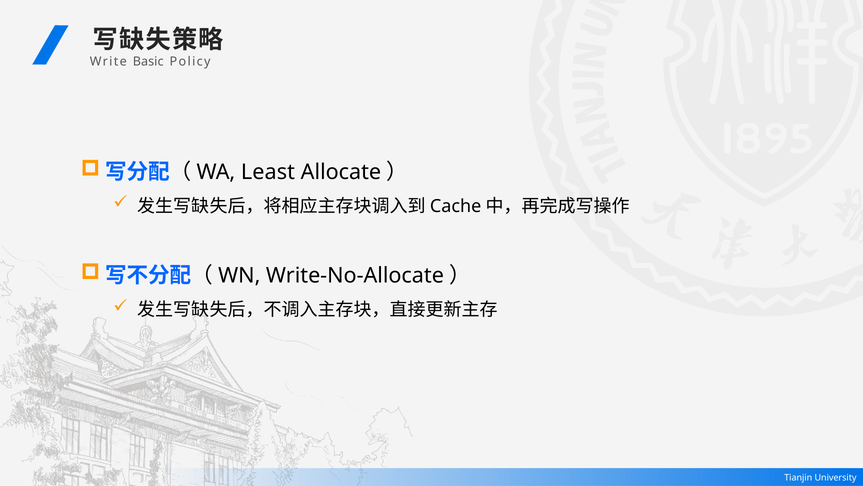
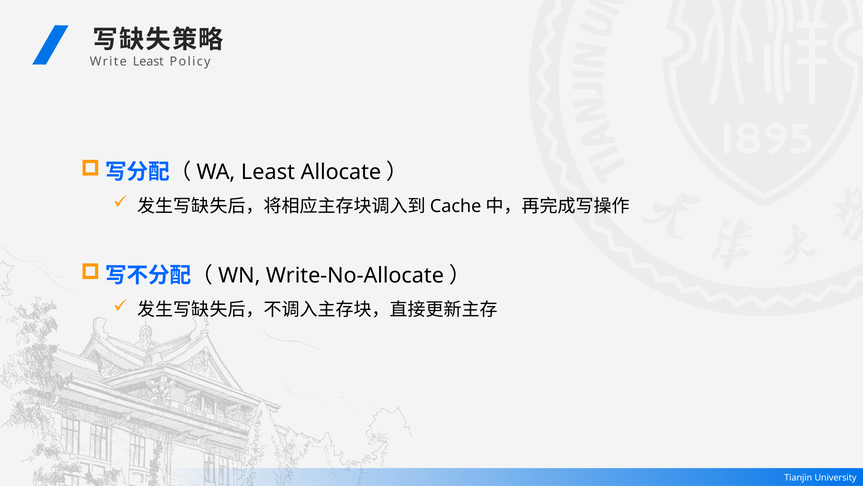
Write Basic: Basic -> Least
